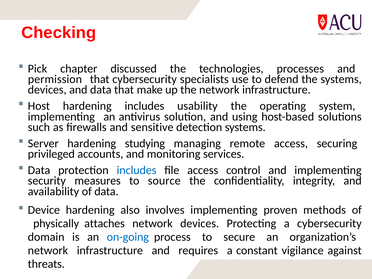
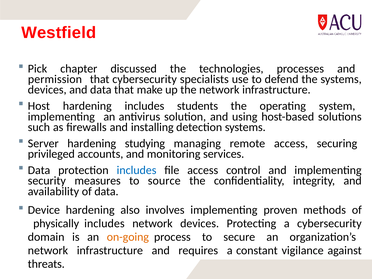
Checking: Checking -> Westfield
usability: usability -> students
sensitive: sensitive -> installing
physically attaches: attaches -> includes
on-going colour: blue -> orange
